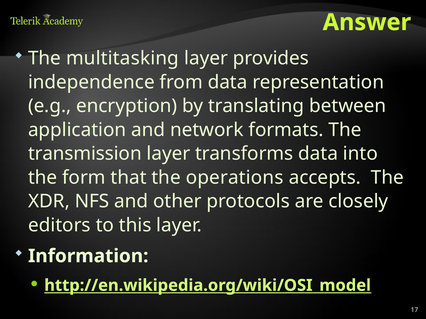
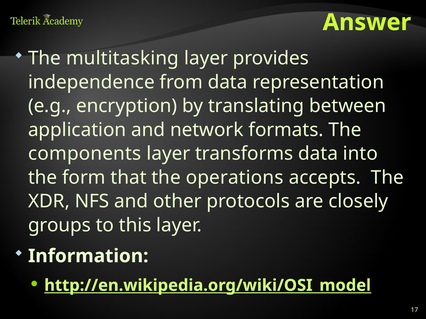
transmission: transmission -> components
editors: editors -> groups
